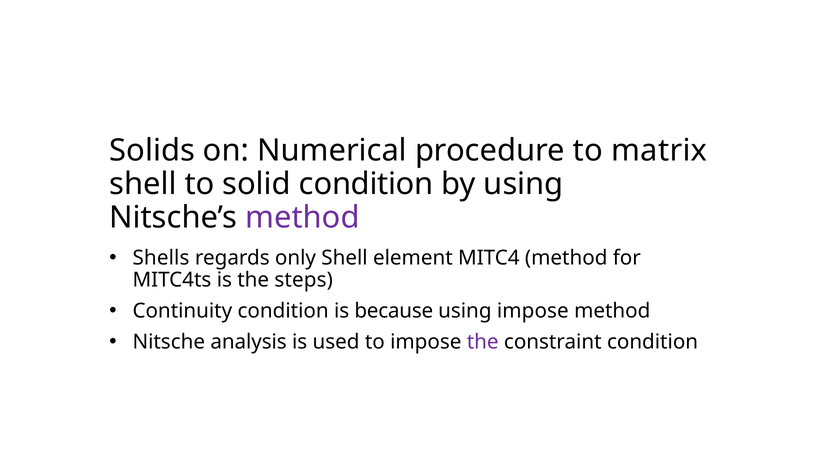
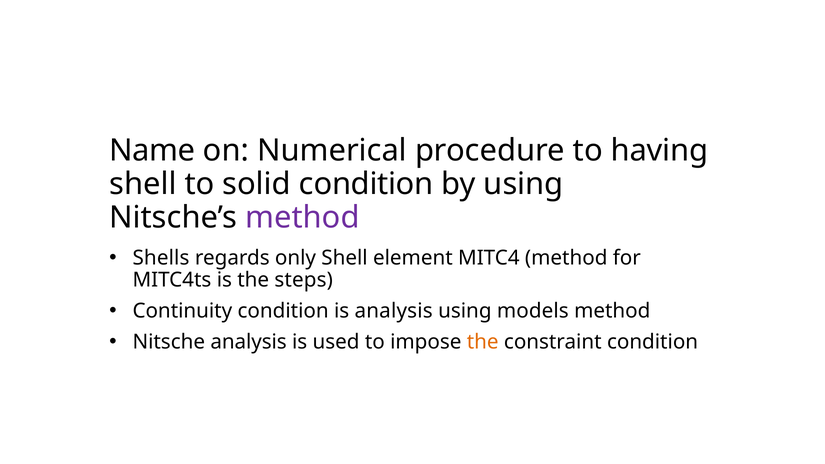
Solids: Solids -> Name
matrix: matrix -> having
is because: because -> analysis
using impose: impose -> models
the at (483, 342) colour: purple -> orange
